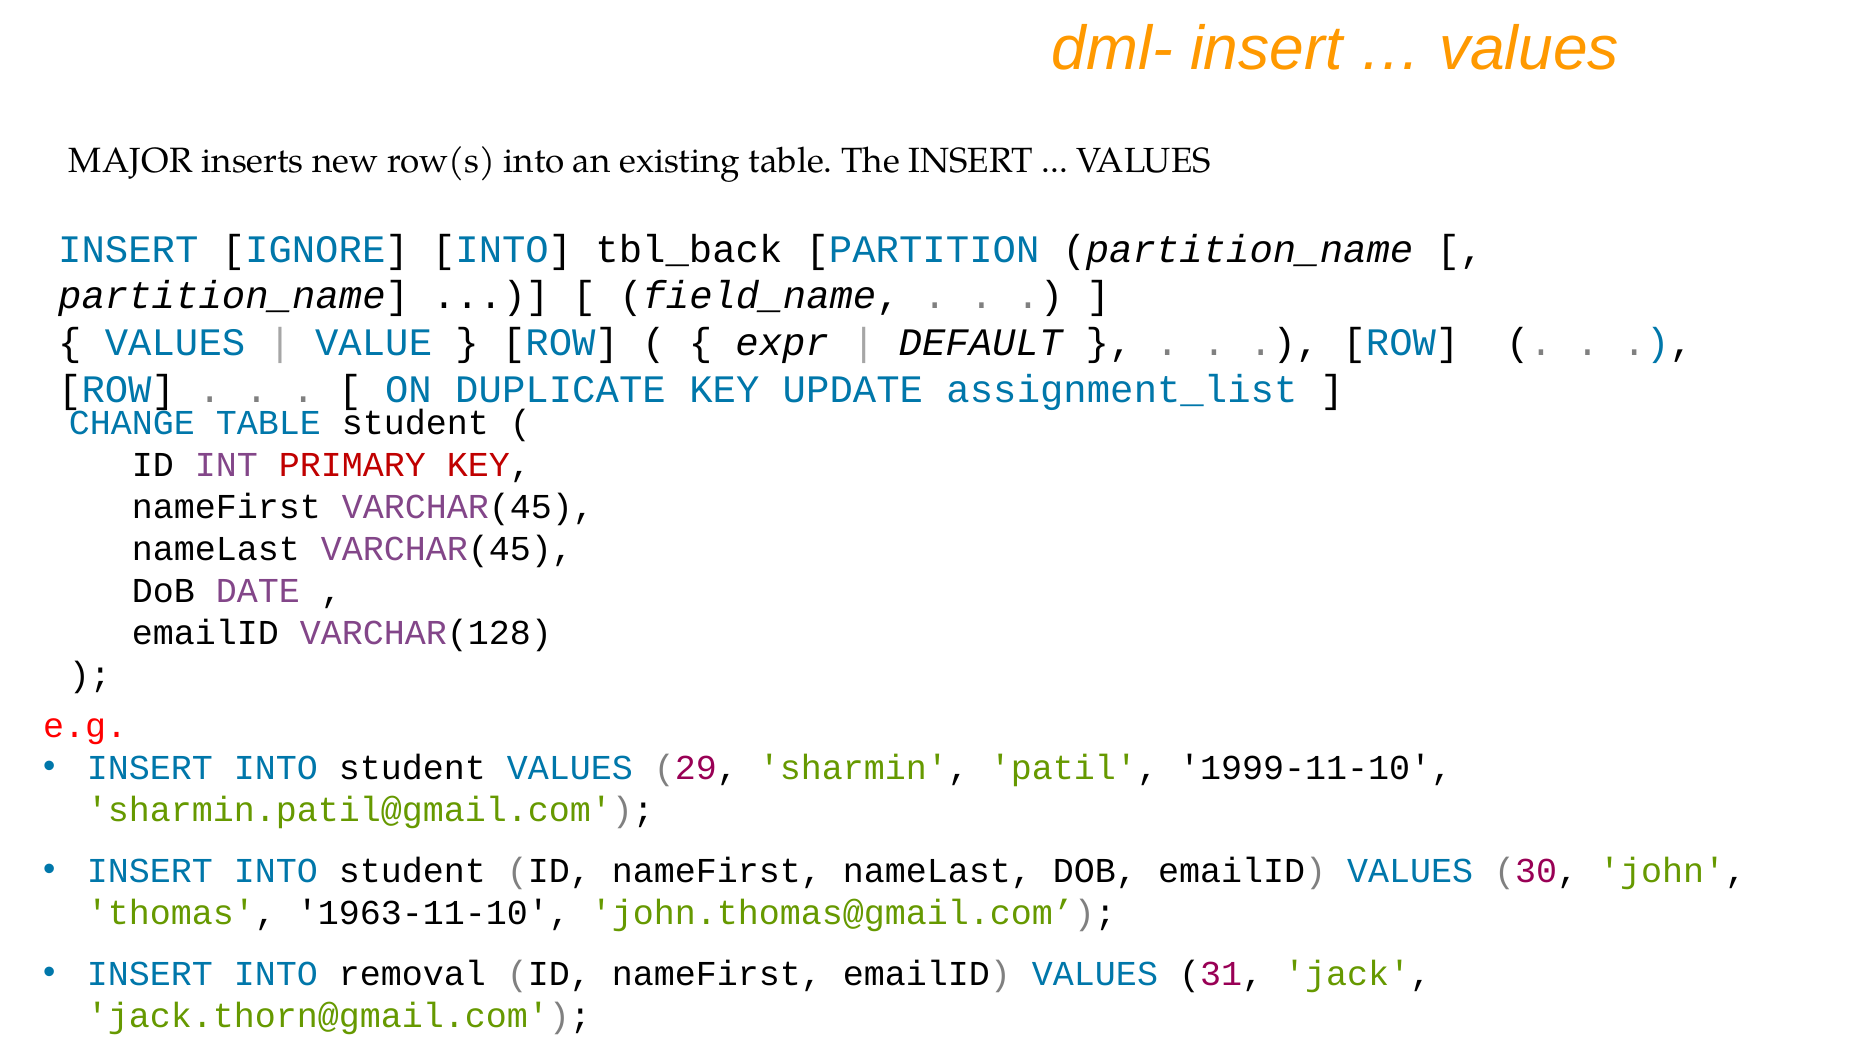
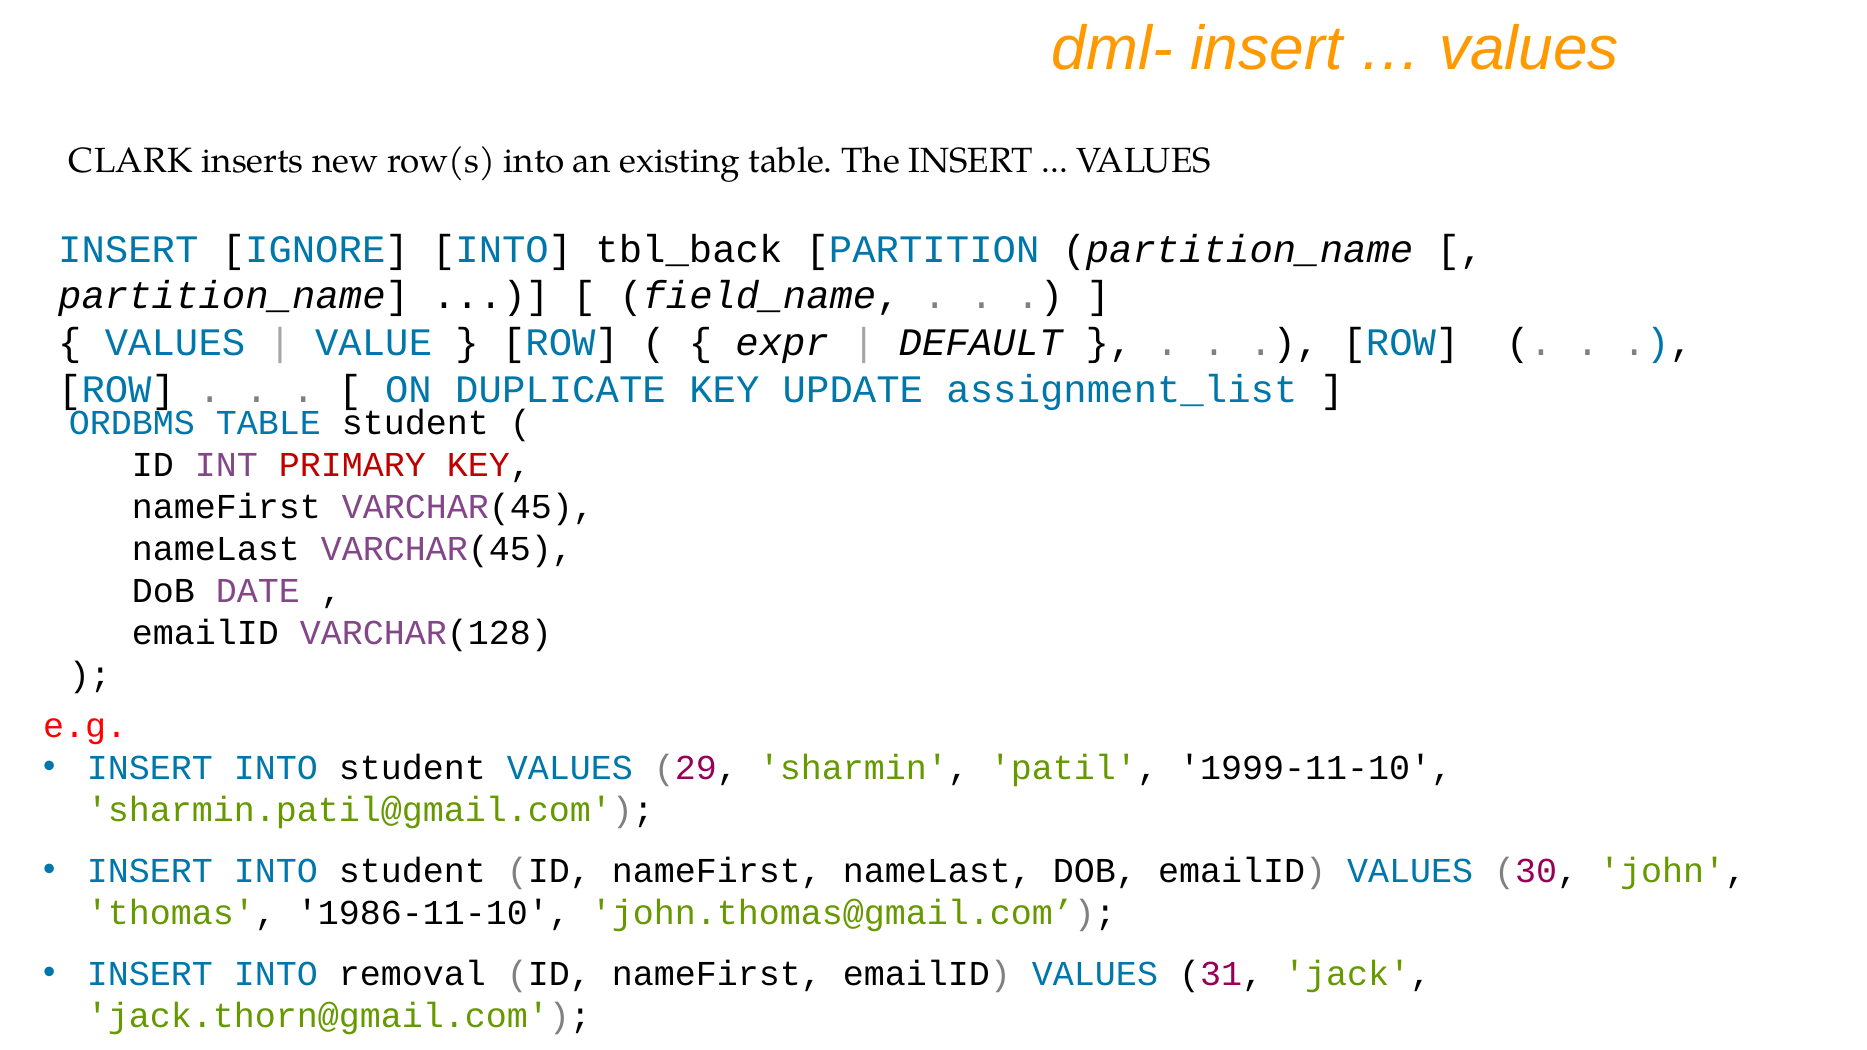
MAJOR: MAJOR -> CLARK
CHANGE: CHANGE -> ORDBMS
1963-11-10: 1963-11-10 -> 1986-11-10
